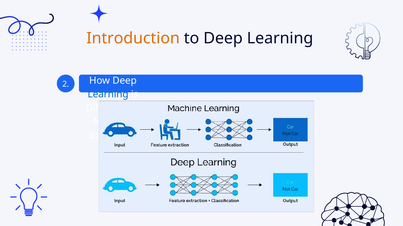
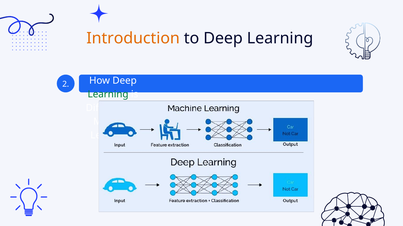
Learning at (108, 94) colour: blue -> green
